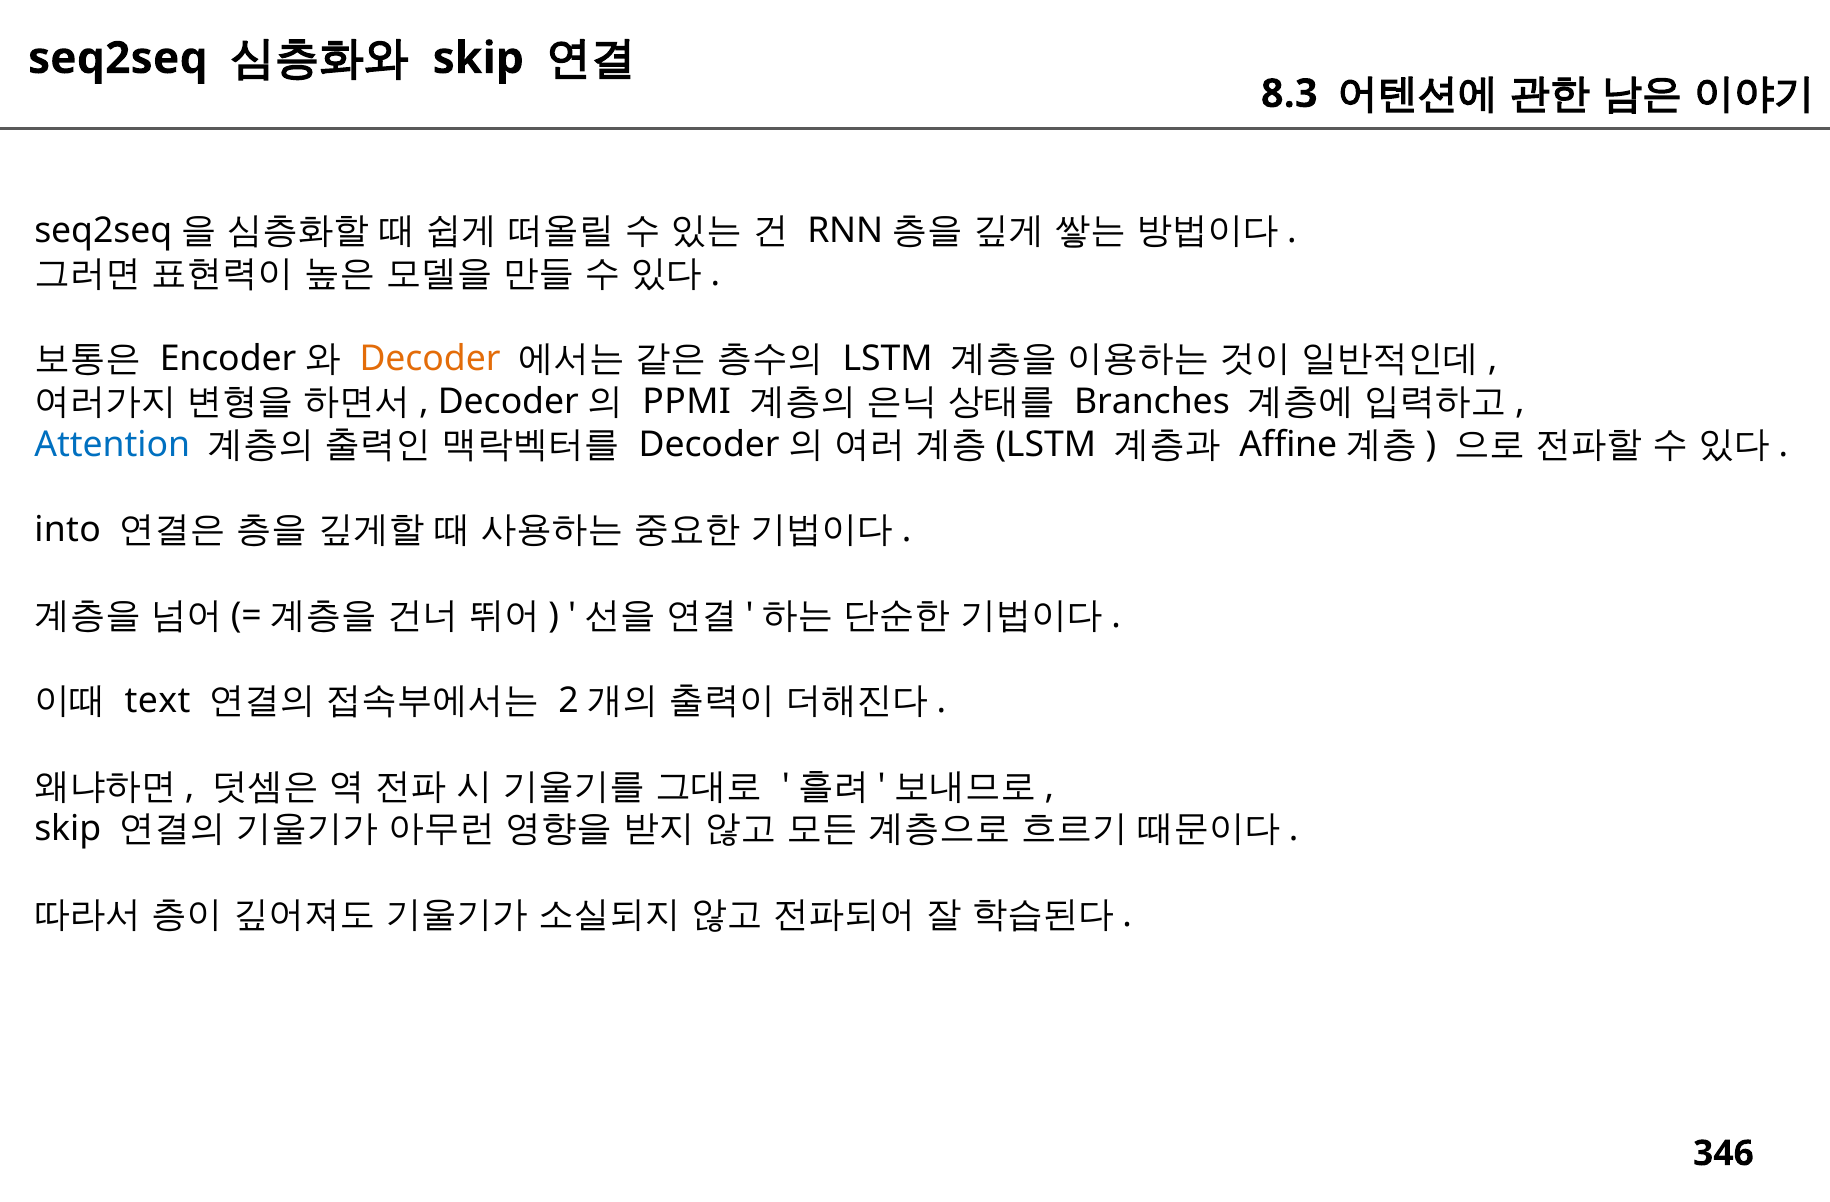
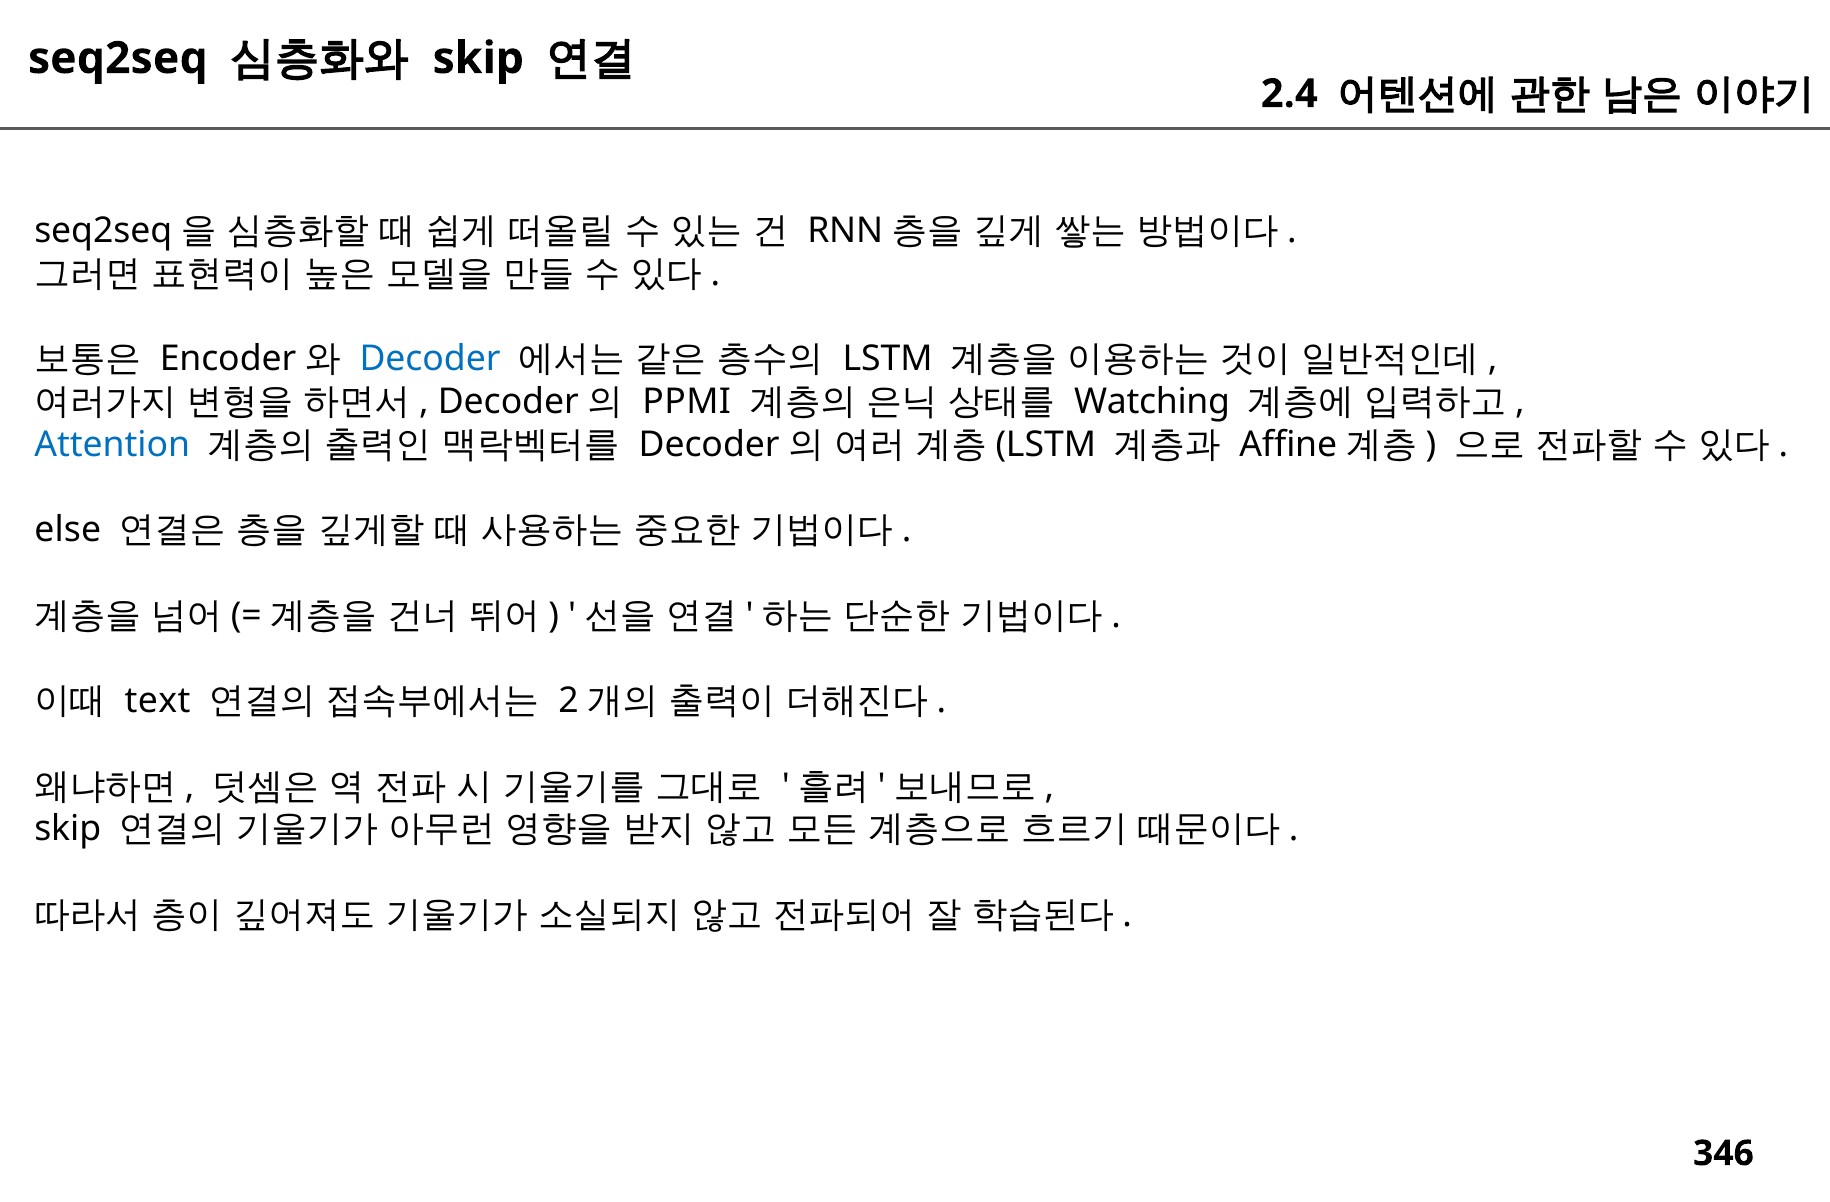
8.3: 8.3 -> 2.4
Decoder colour: orange -> blue
Branches: Branches -> Watching
into: into -> else
